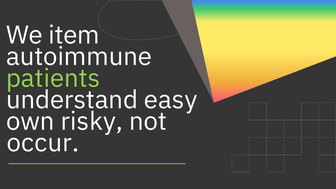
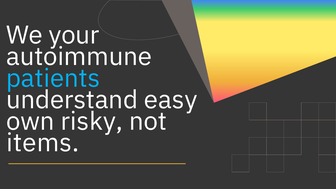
item: item -> your
patients colour: light green -> light blue
occur: occur -> items
